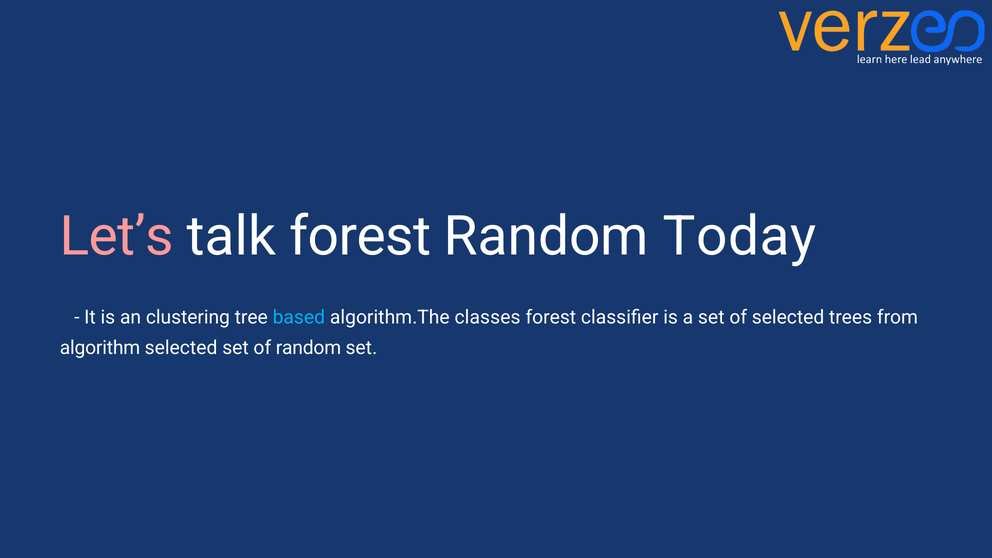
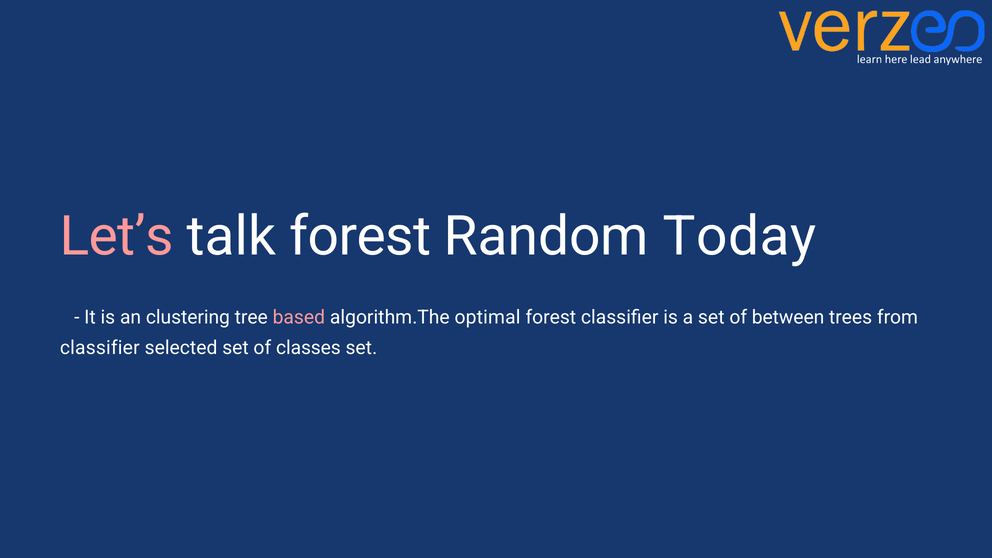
based colour: light blue -> pink
classes: classes -> optimal
of selected: selected -> between
algorithm at (100, 348): algorithm -> classifier
of random: random -> classes
